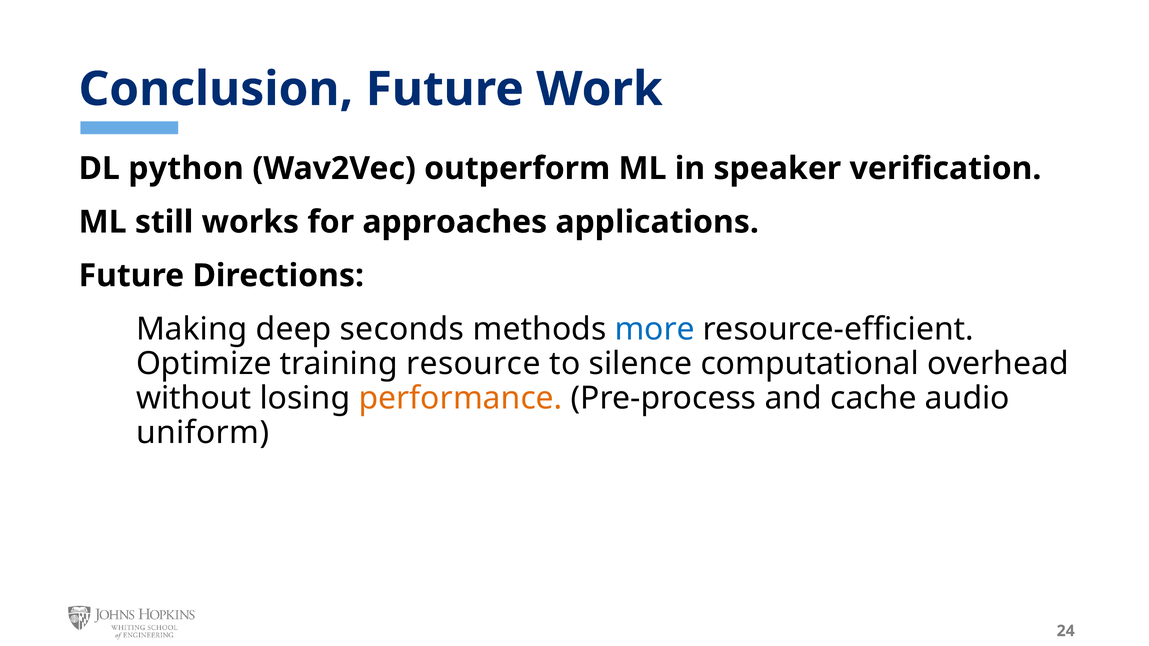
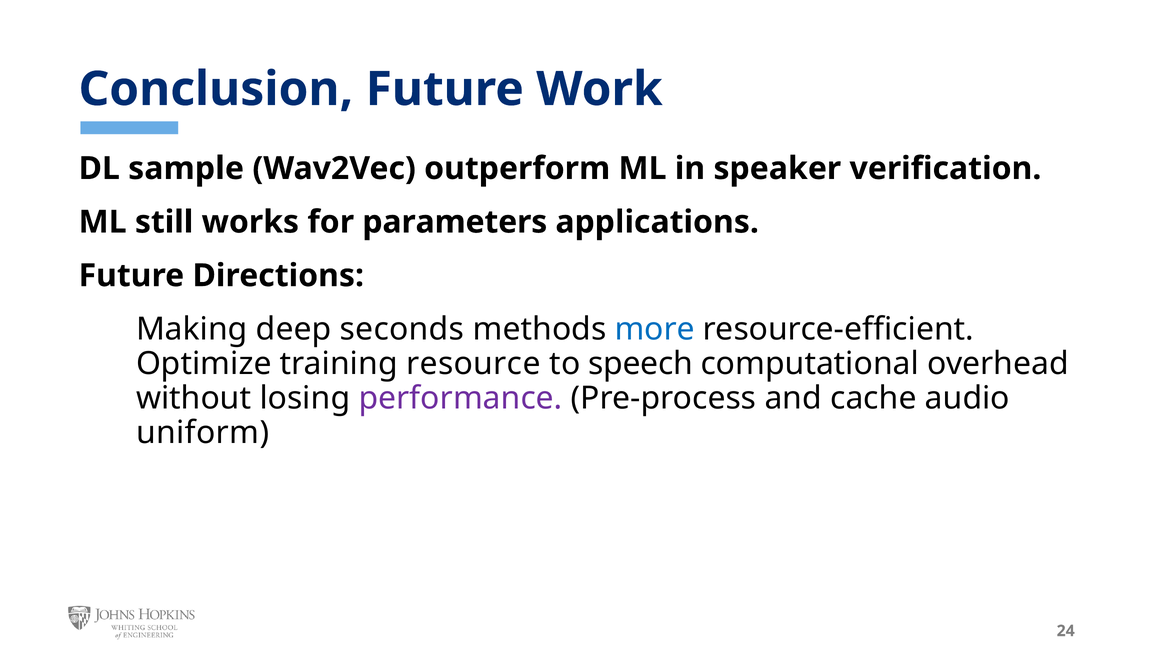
python: python -> sample
approaches: approaches -> parameters
silence: silence -> speech
performance colour: orange -> purple
